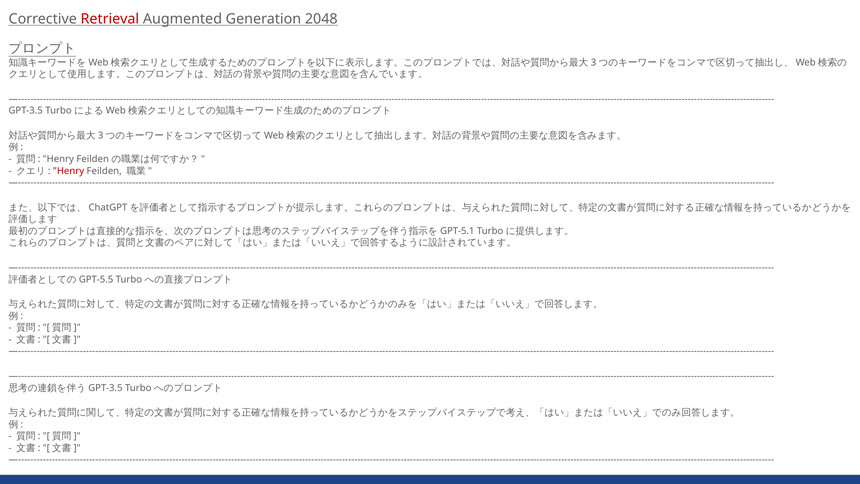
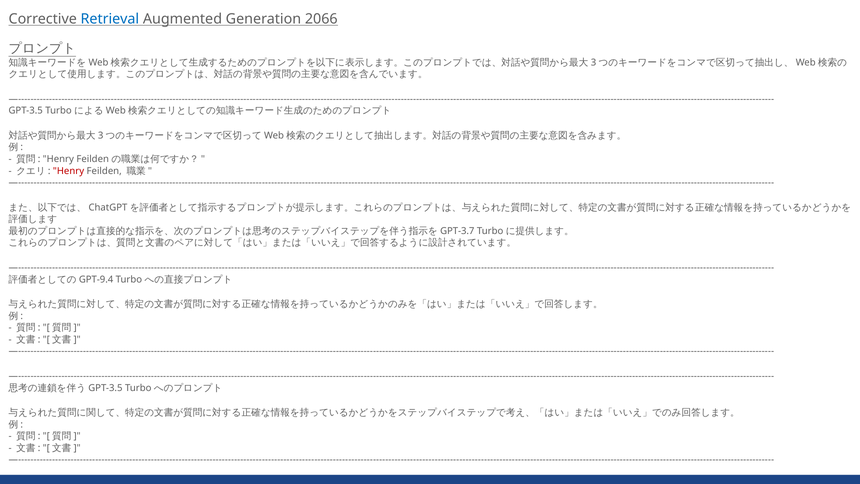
Retrieval colour: red -> blue
2048: 2048 -> 2066
GPT-5.1: GPT-5.1 -> GPT-3.7
GPT-5.5: GPT-5.5 -> GPT-9.4
